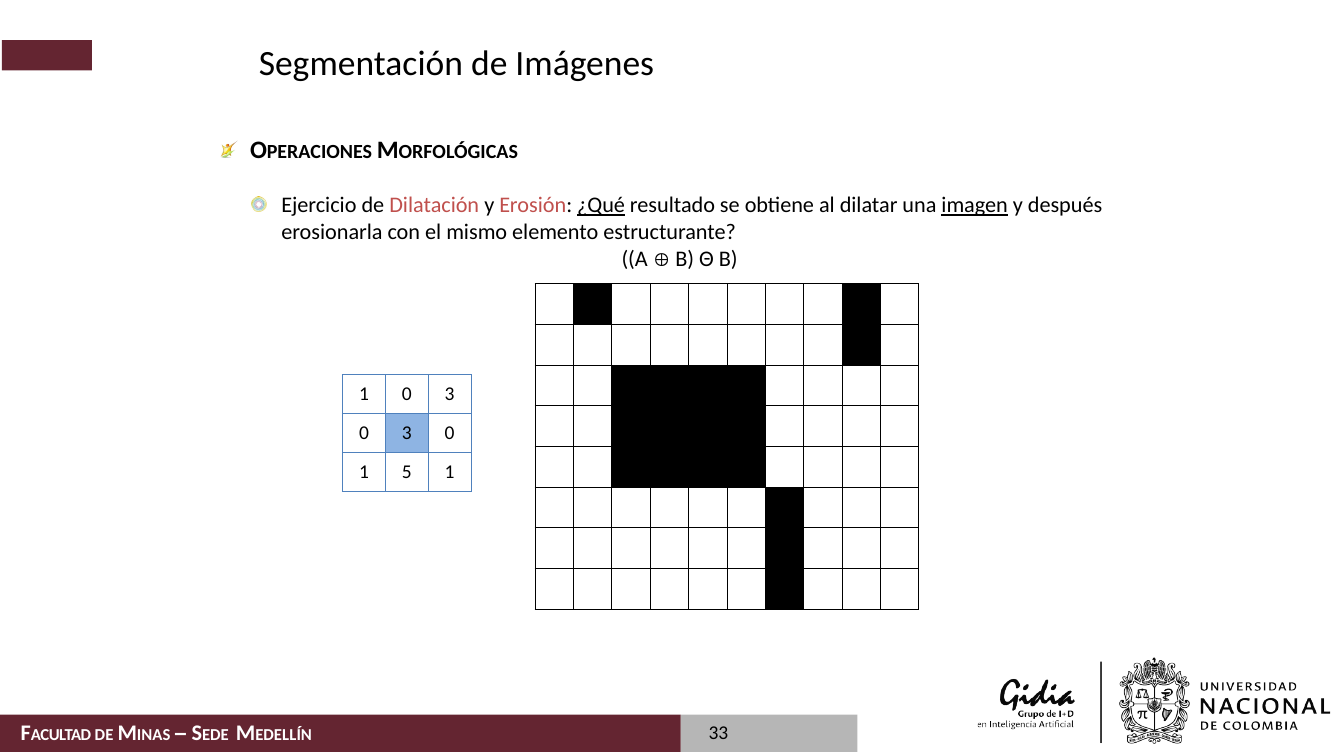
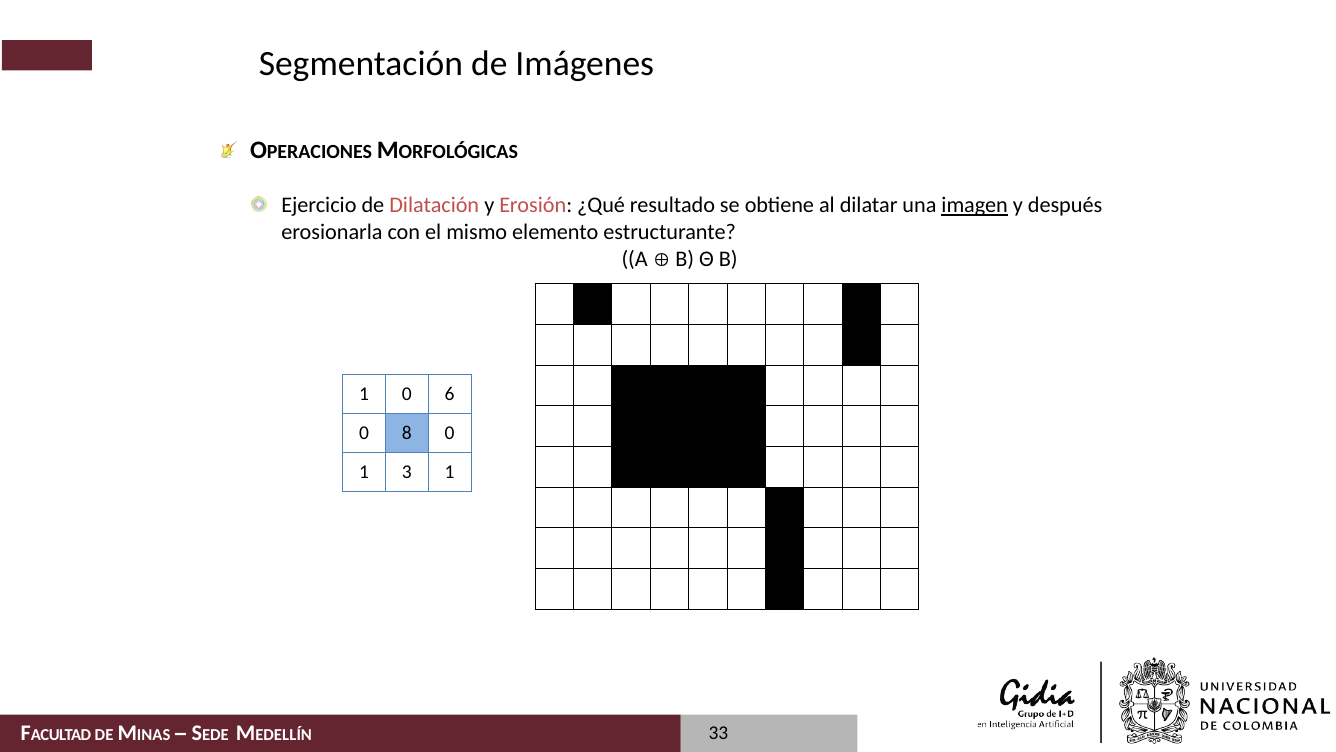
¿Qué underline: present -> none
1 0 3: 3 -> 6
3 at (407, 433): 3 -> 8
5: 5 -> 3
